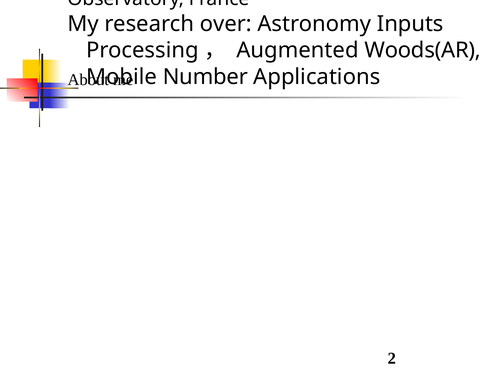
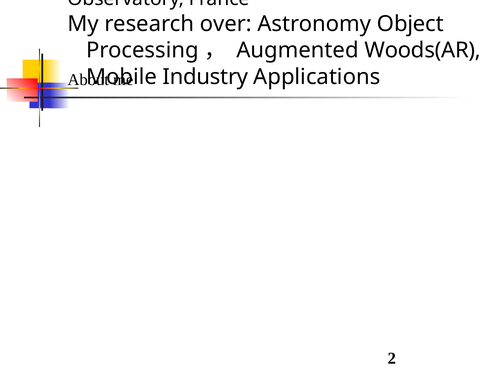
Inputs: Inputs -> Object
Number: Number -> Industry
